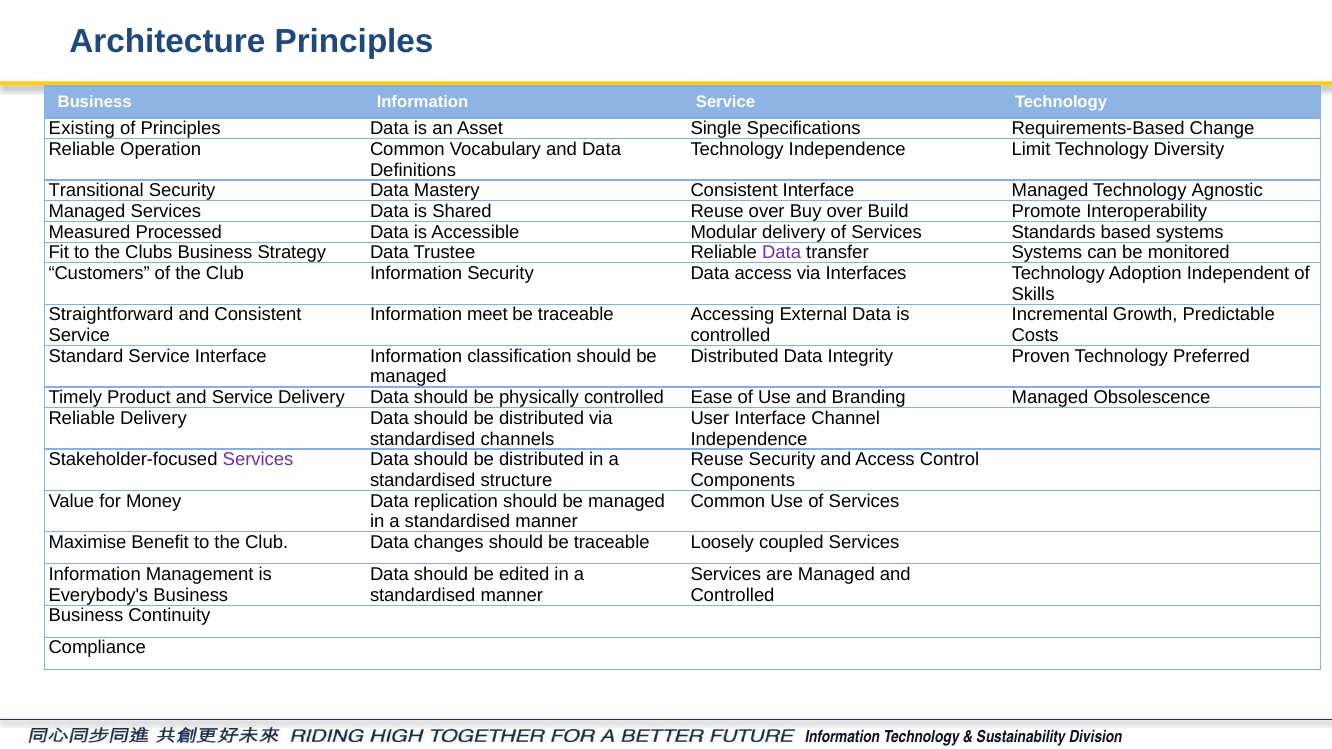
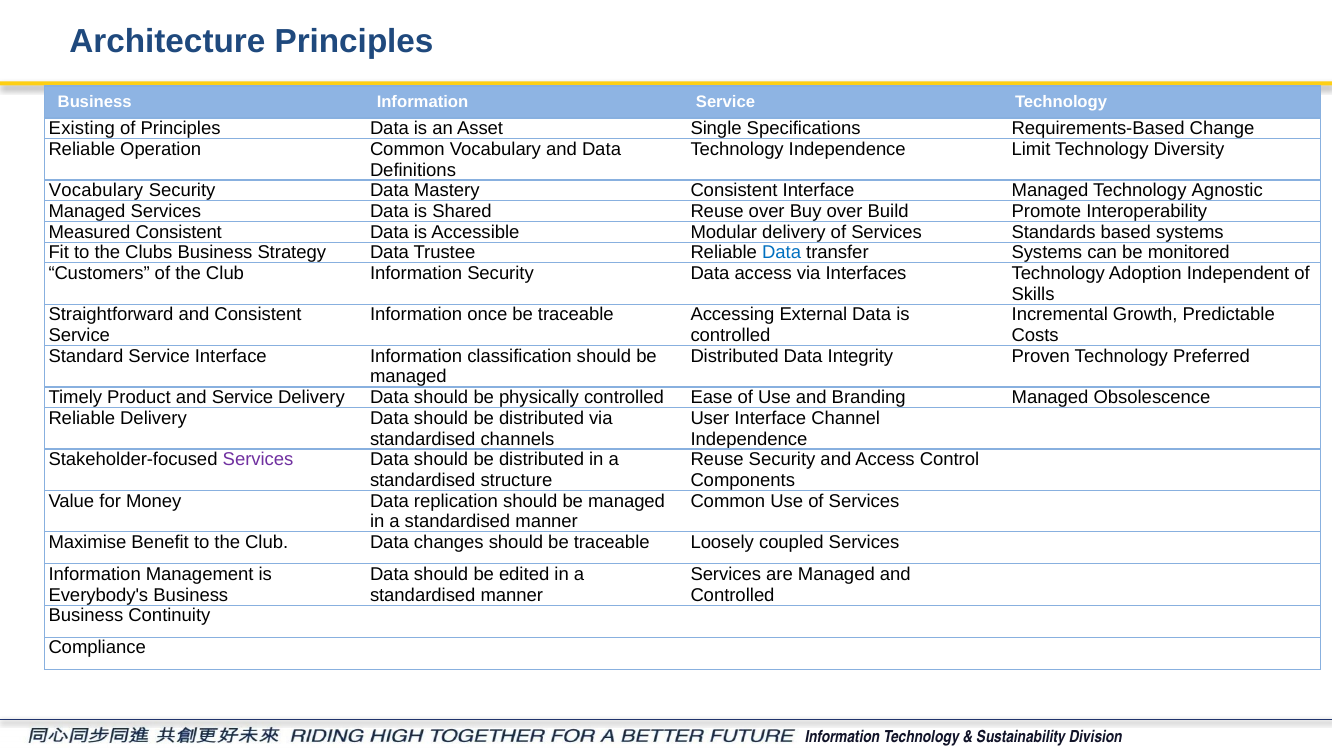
Transitional at (96, 191): Transitional -> Vocabulary
Measured Processed: Processed -> Consistent
Data at (782, 253) colour: purple -> blue
meet: meet -> once
